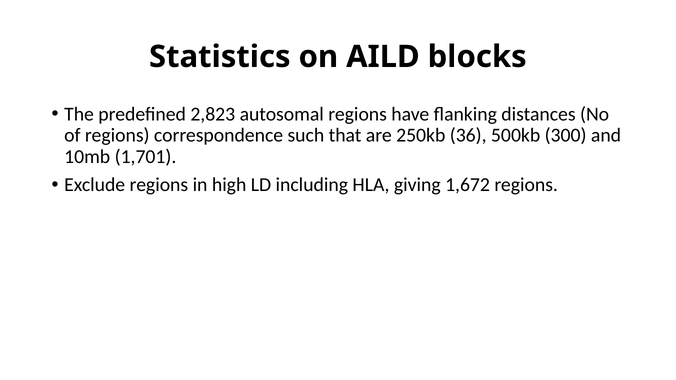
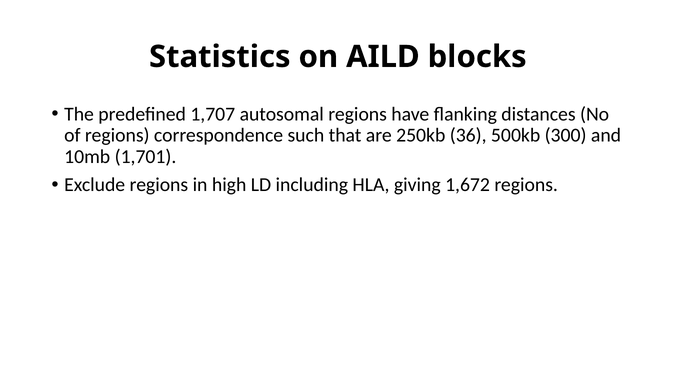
2,823: 2,823 -> 1,707
